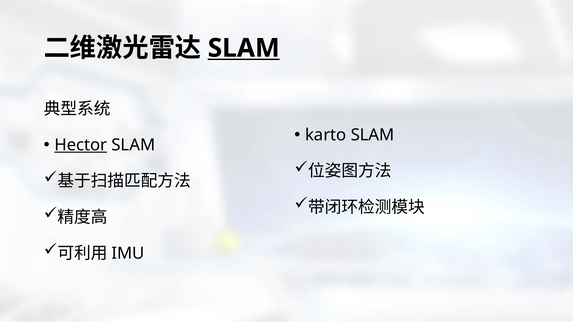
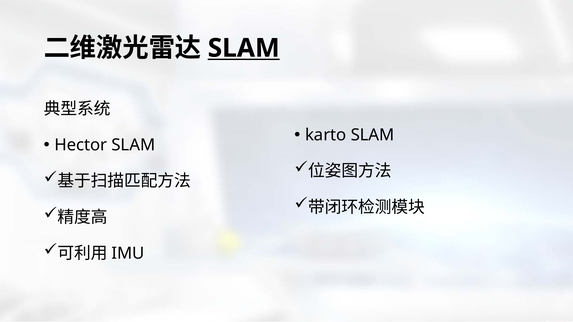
Hector underline: present -> none
